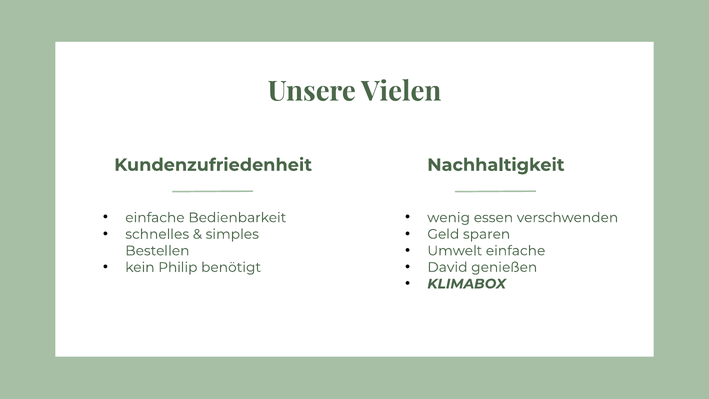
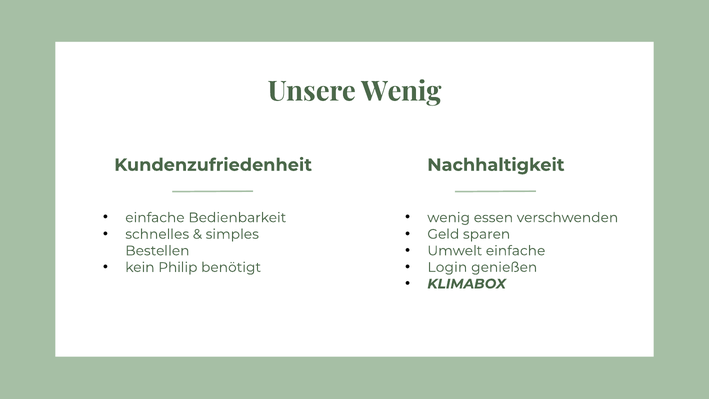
Unsere Vielen: Vielen -> Wenig
David: David -> Login
